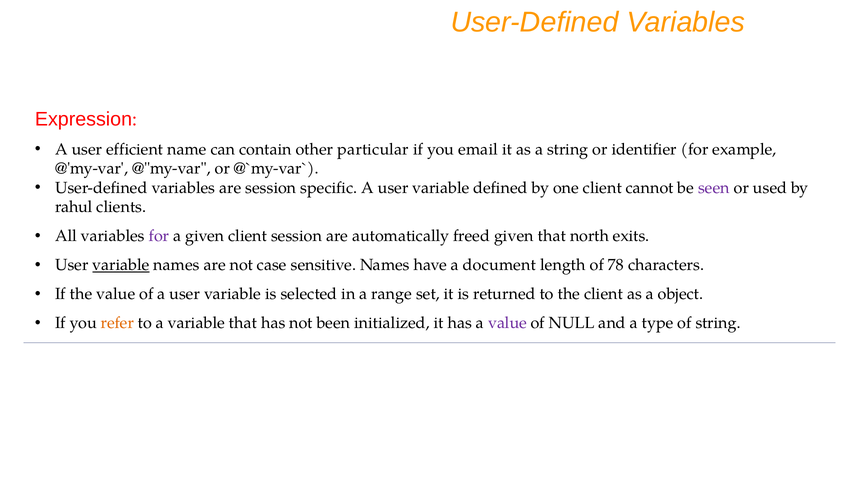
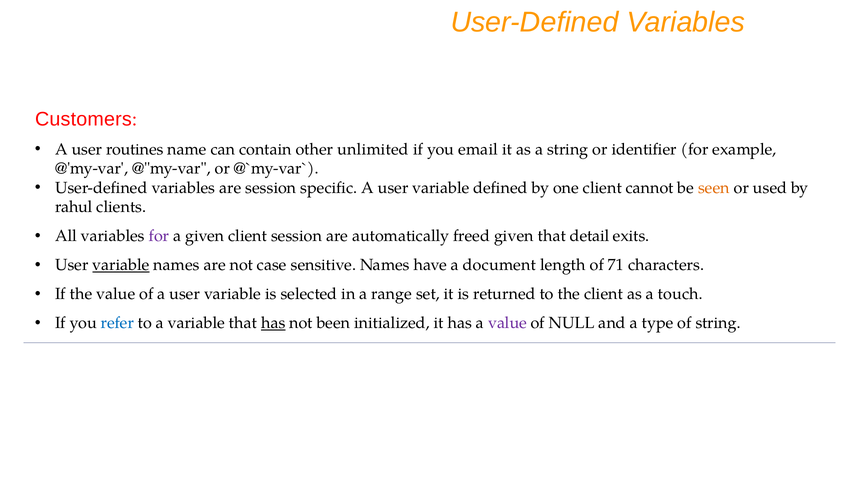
Expression: Expression -> Customers
efficient: efficient -> routines
particular: particular -> unlimited
seen colour: purple -> orange
north: north -> detail
78: 78 -> 71
object: object -> touch
refer colour: orange -> blue
has at (273, 323) underline: none -> present
